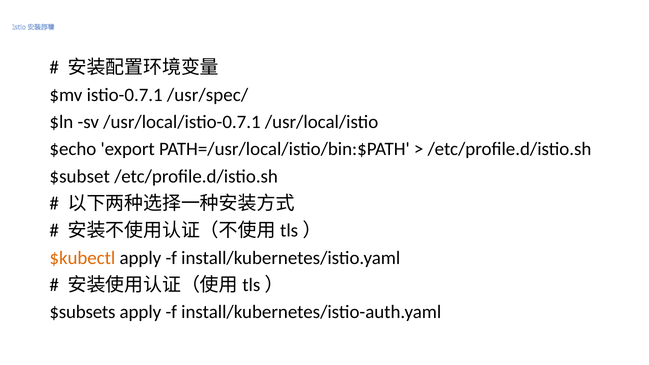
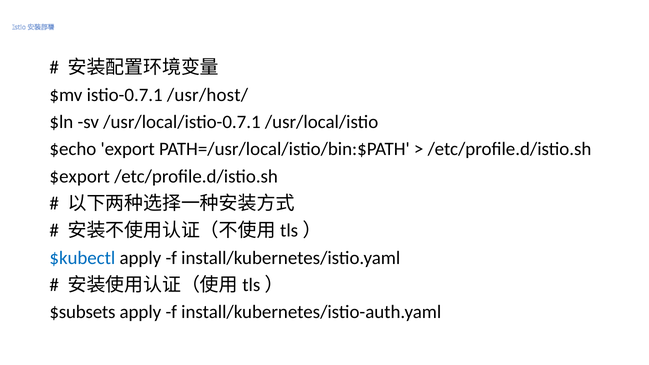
/usr/spec/: /usr/spec/ -> /usr/host/
$subset: $subset -> $export
$kubectl colour: orange -> blue
